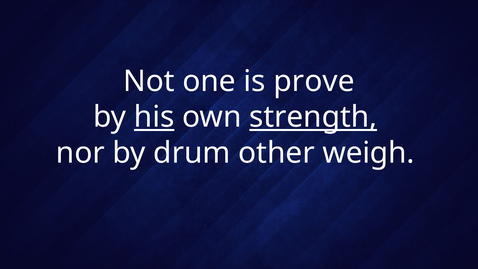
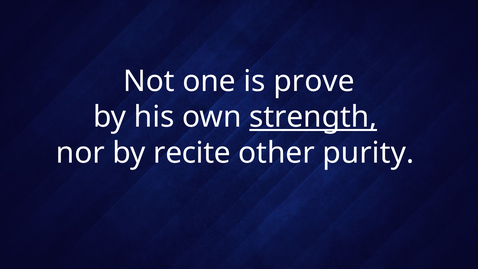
his underline: present -> none
drum: drum -> recite
weigh: weigh -> purity
